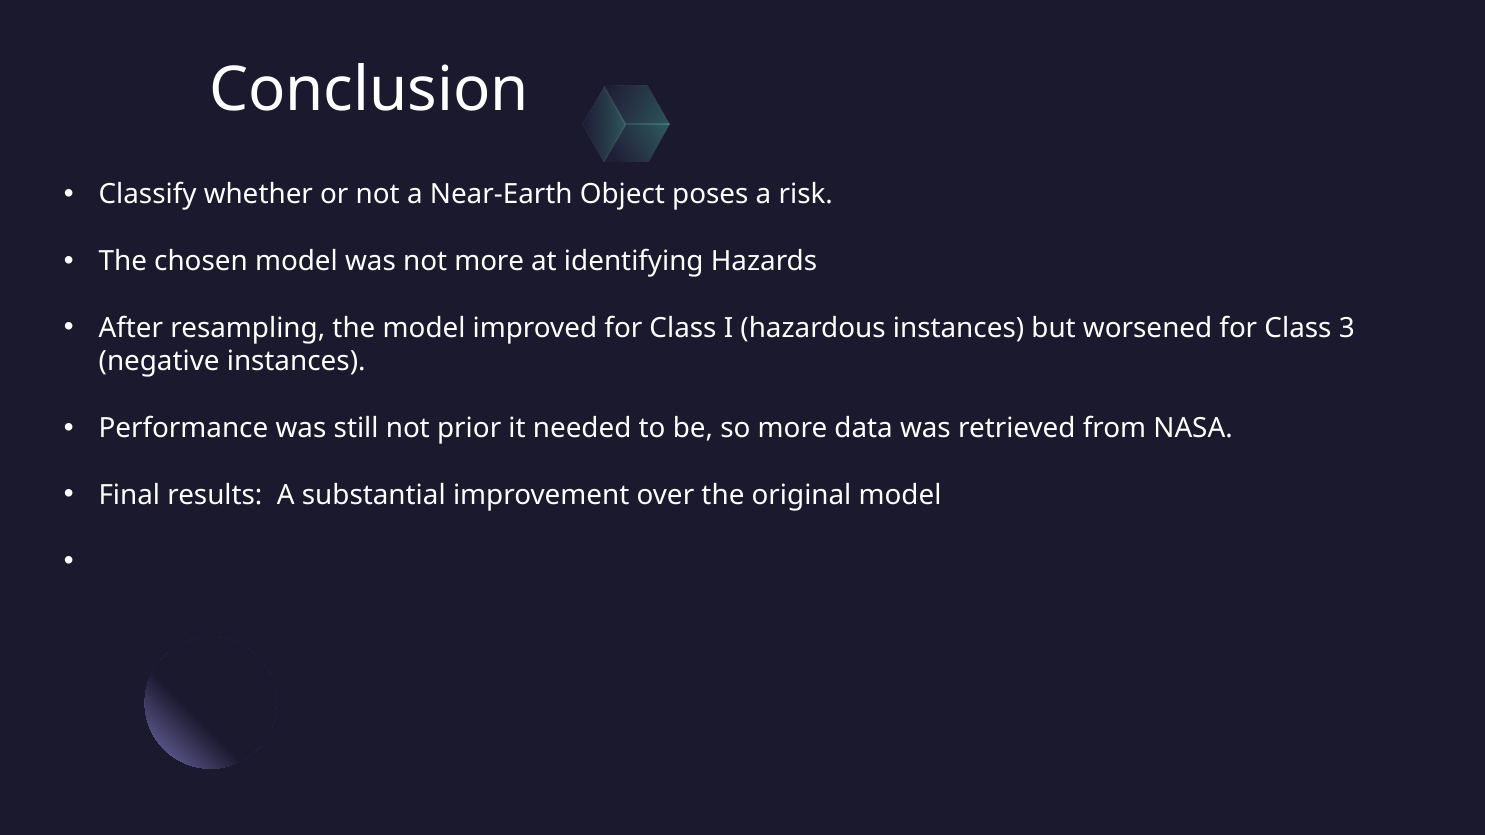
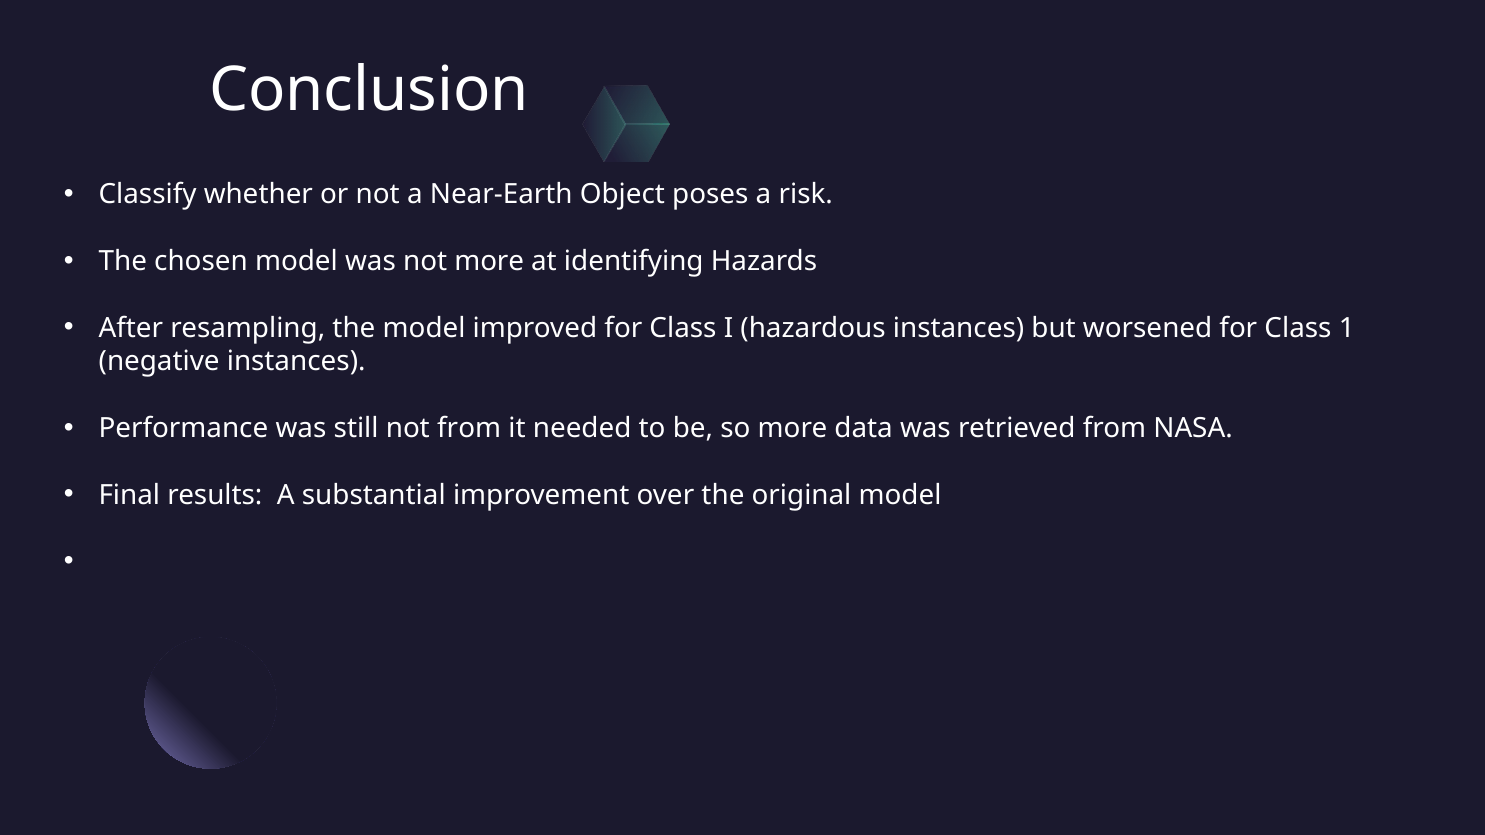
3: 3 -> 1
not prior: prior -> from
